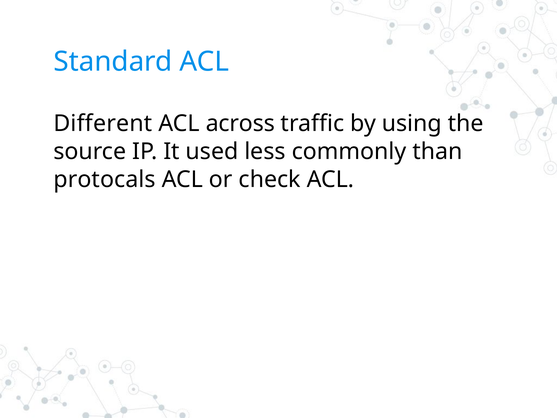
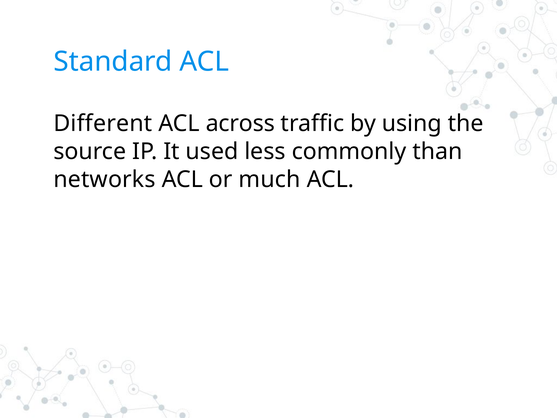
protocals: protocals -> networks
check: check -> much
